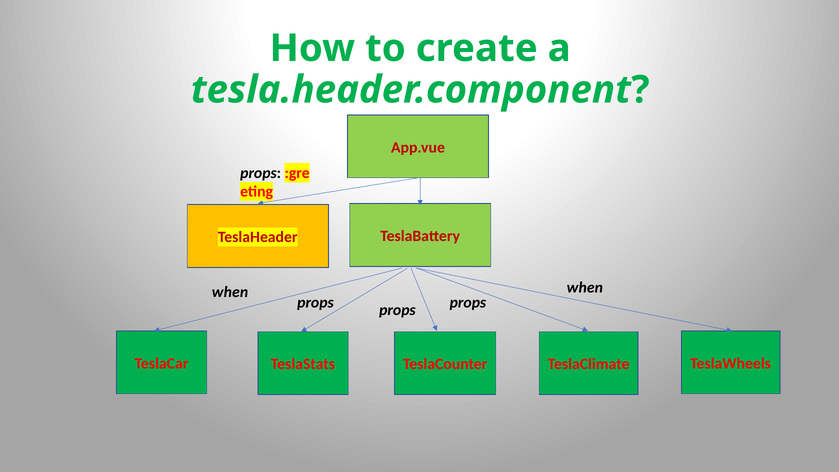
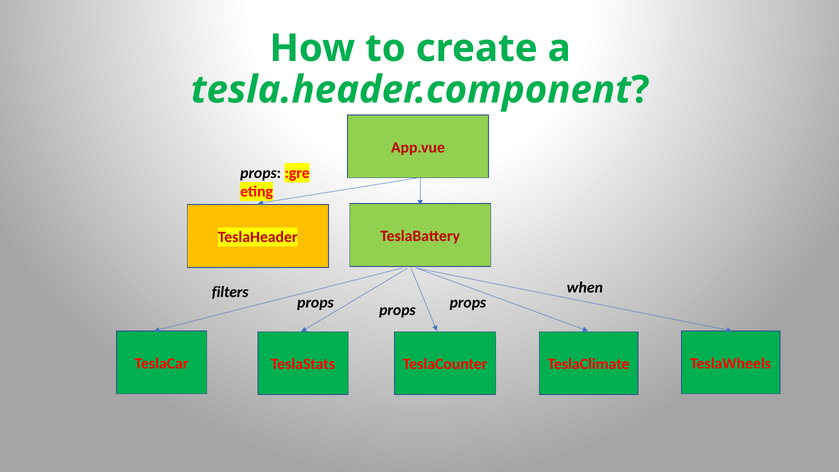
when at (230, 292): when -> filters
